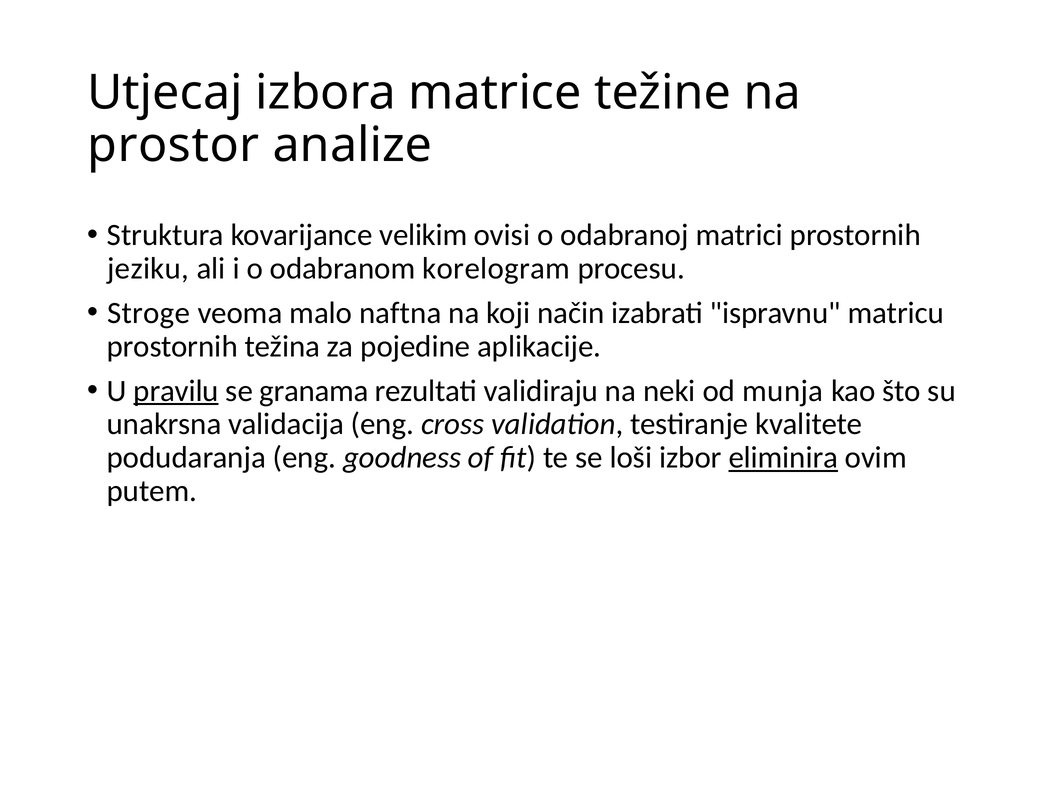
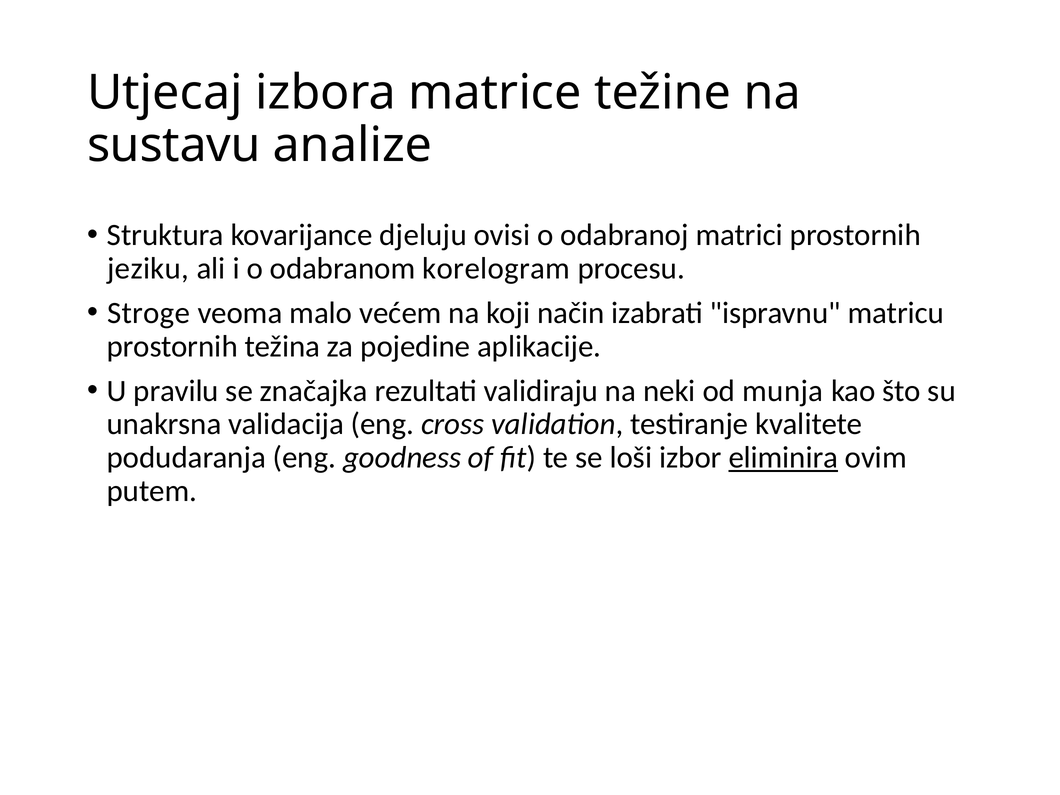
prostor: prostor -> sustavu
velikim: velikim -> djeluju
naftna: naftna -> većem
pravilu underline: present -> none
granama: granama -> značajka
